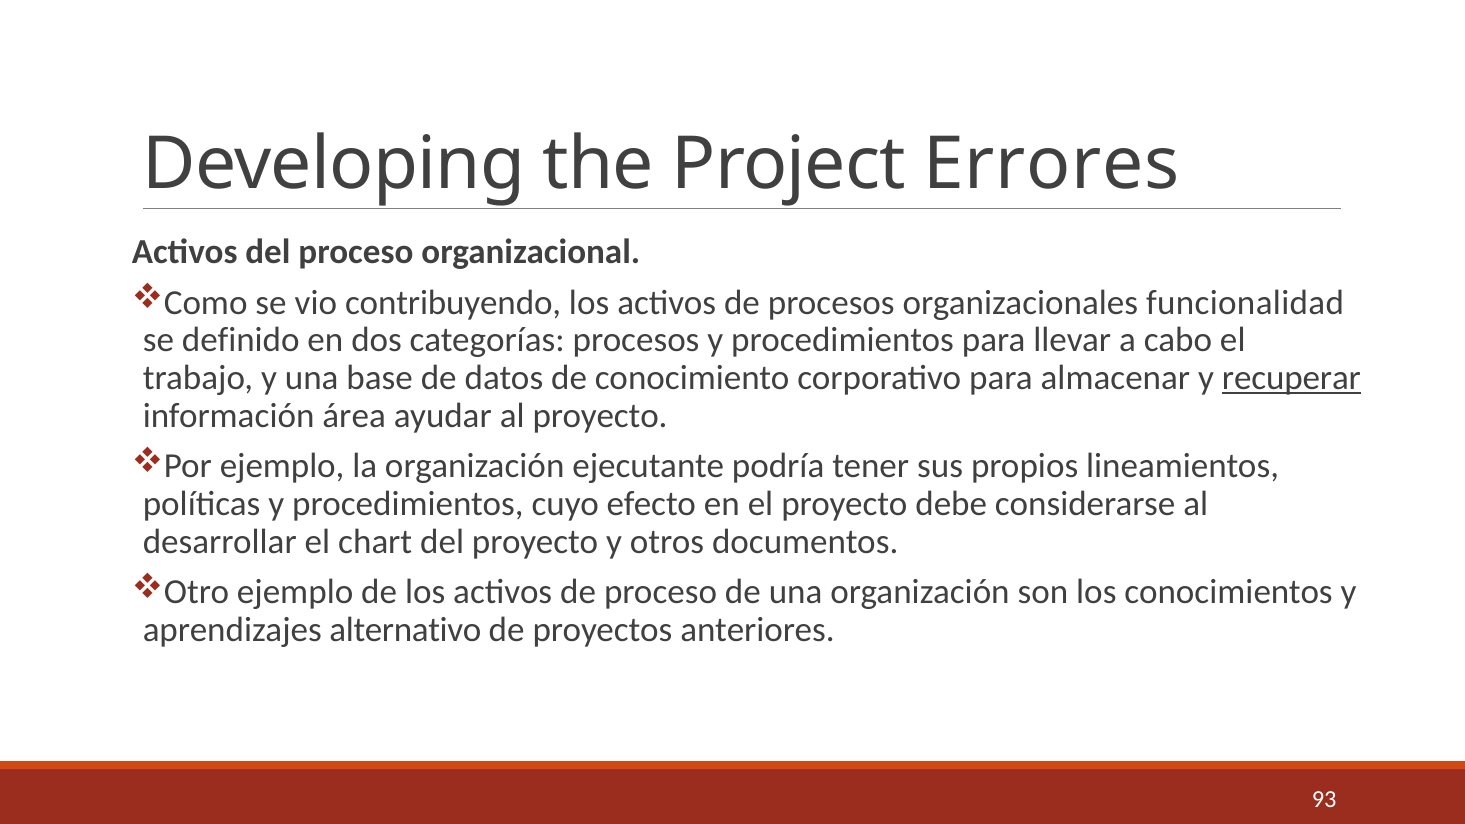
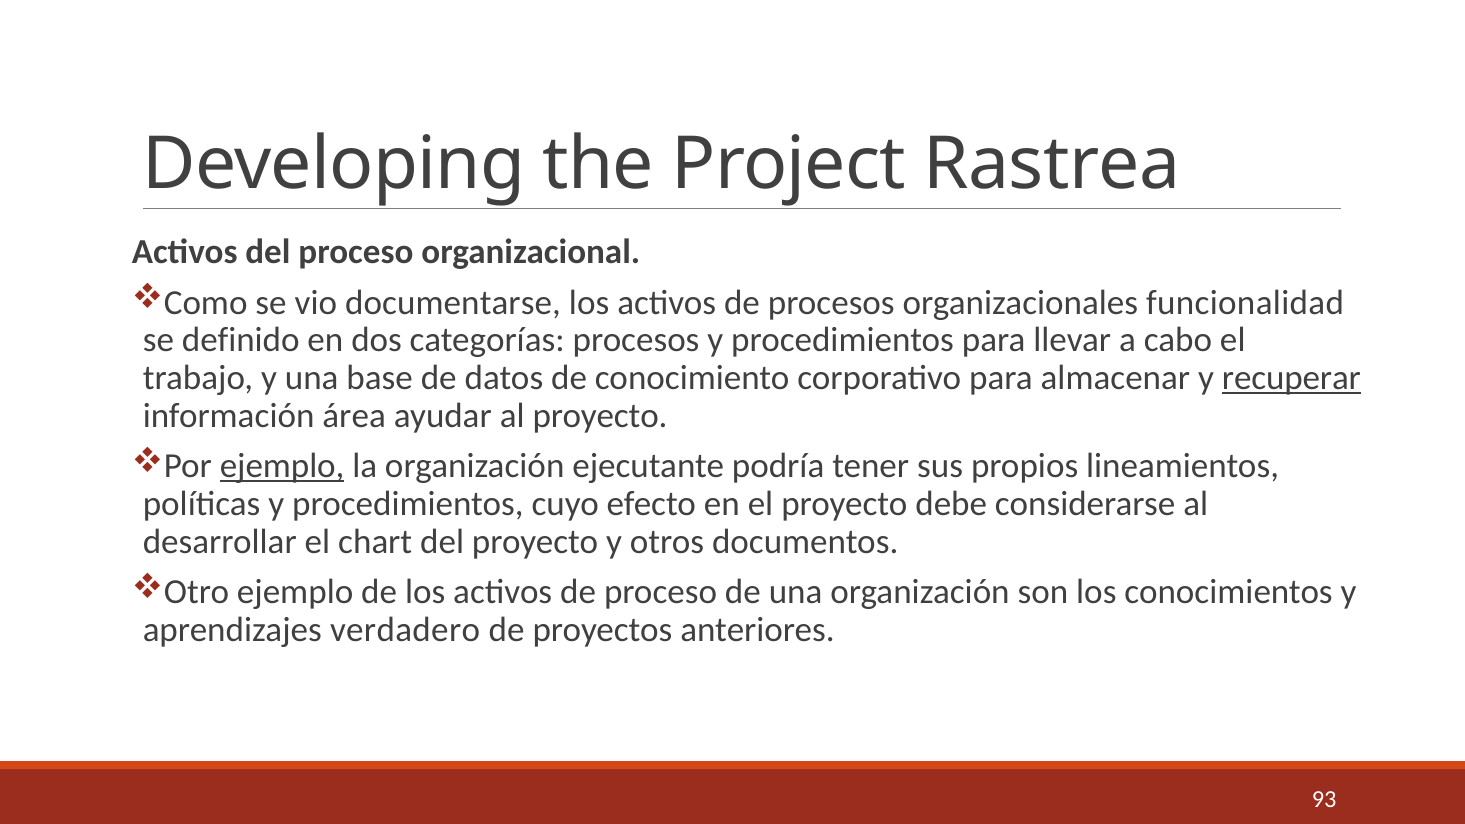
Errores: Errores -> Rastrea
contribuyendo: contribuyendo -> documentarse
ejemplo at (282, 466) underline: none -> present
alternativo: alternativo -> verdadero
